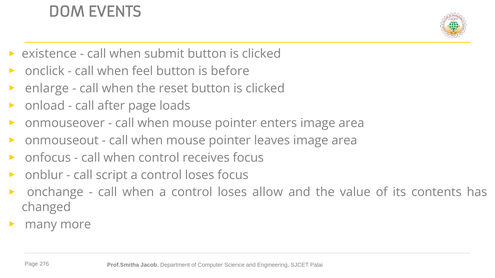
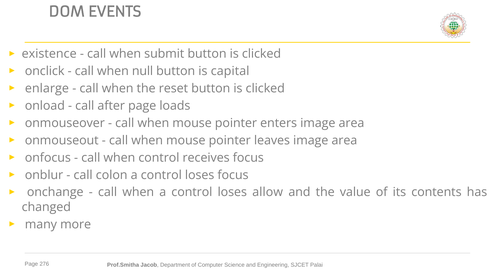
feel: feel -> null
before: before -> capital
script: script -> colon
